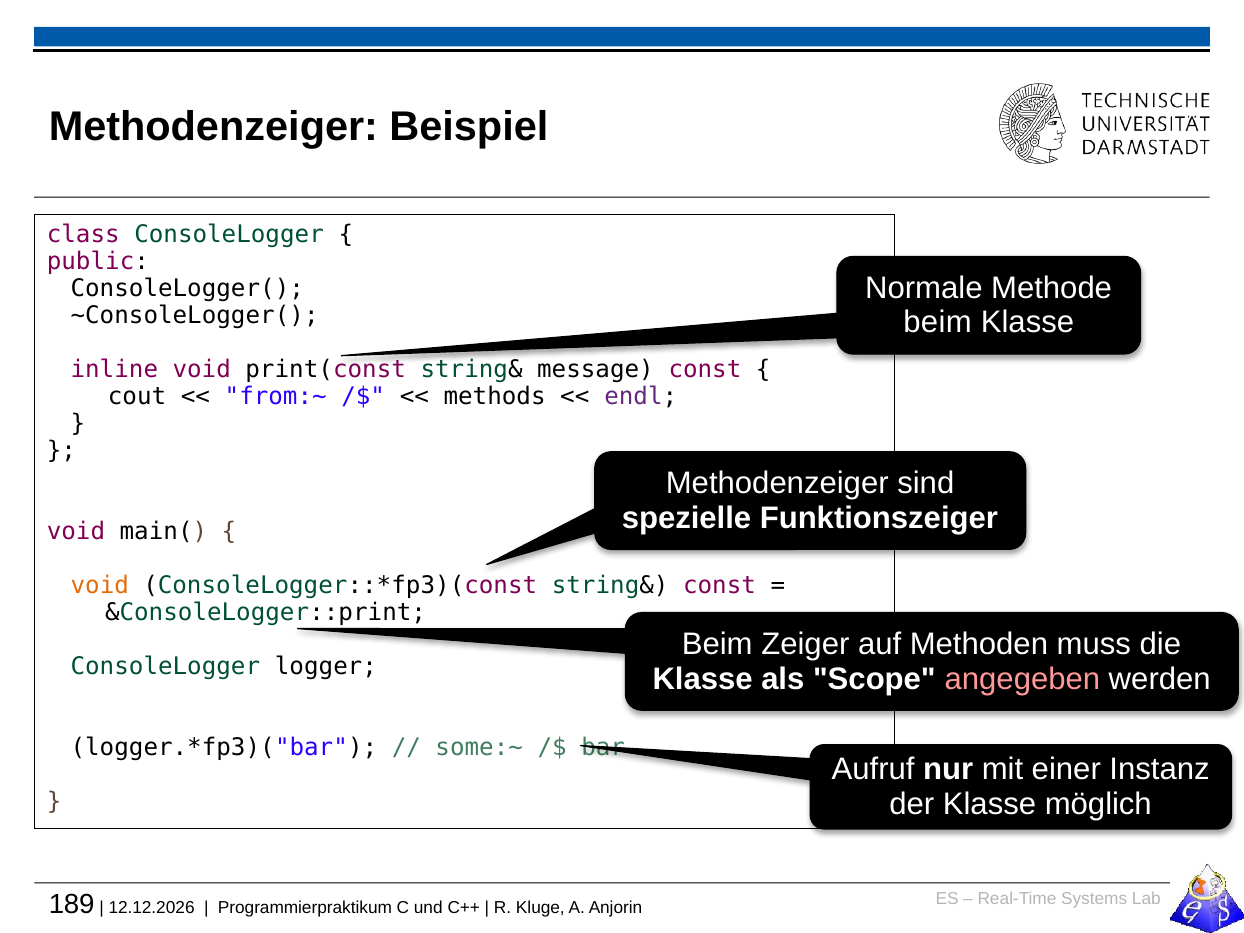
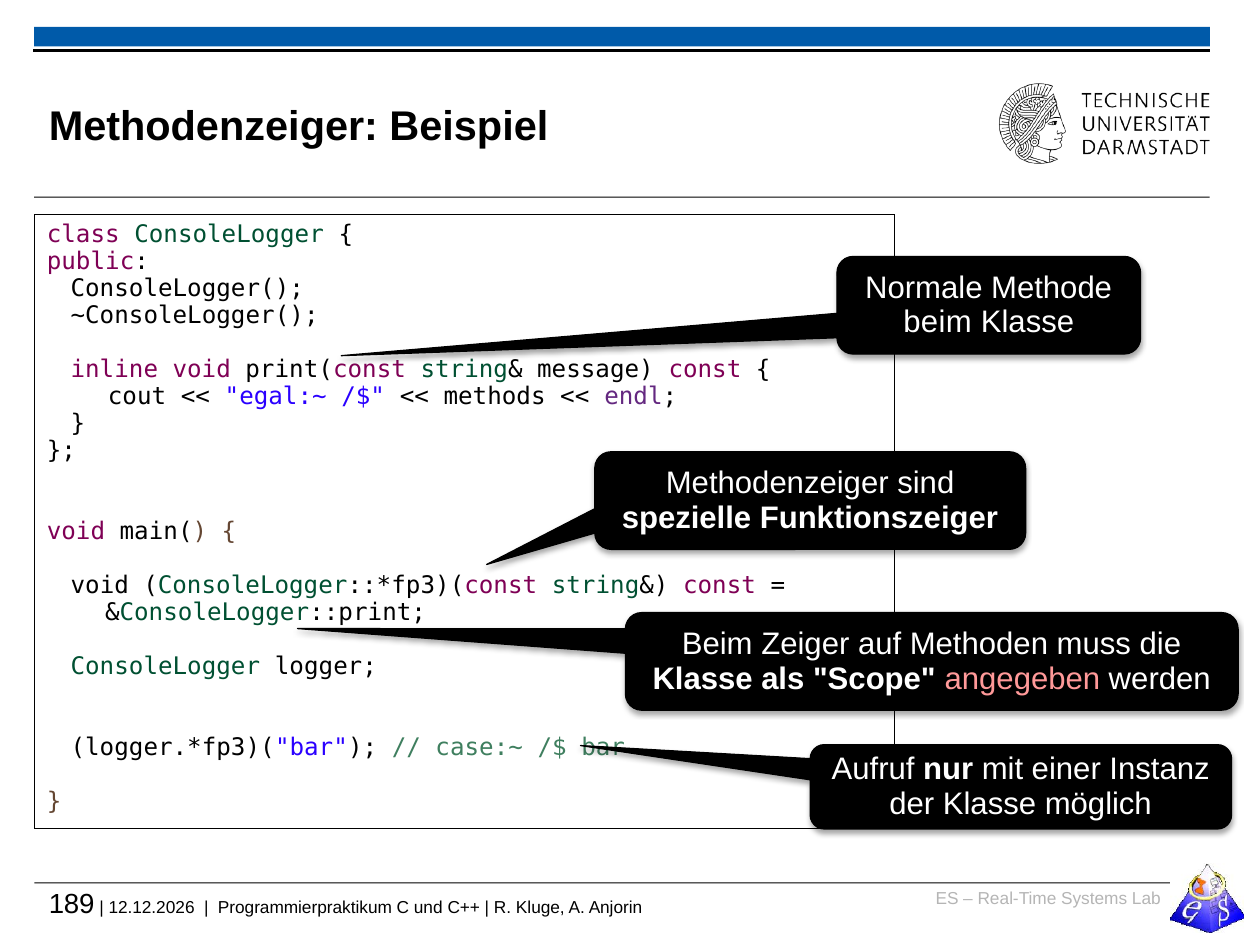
from:~: from:~ -> egal:~
void at (100, 586) colour: orange -> black
some:~: some:~ -> case:~
